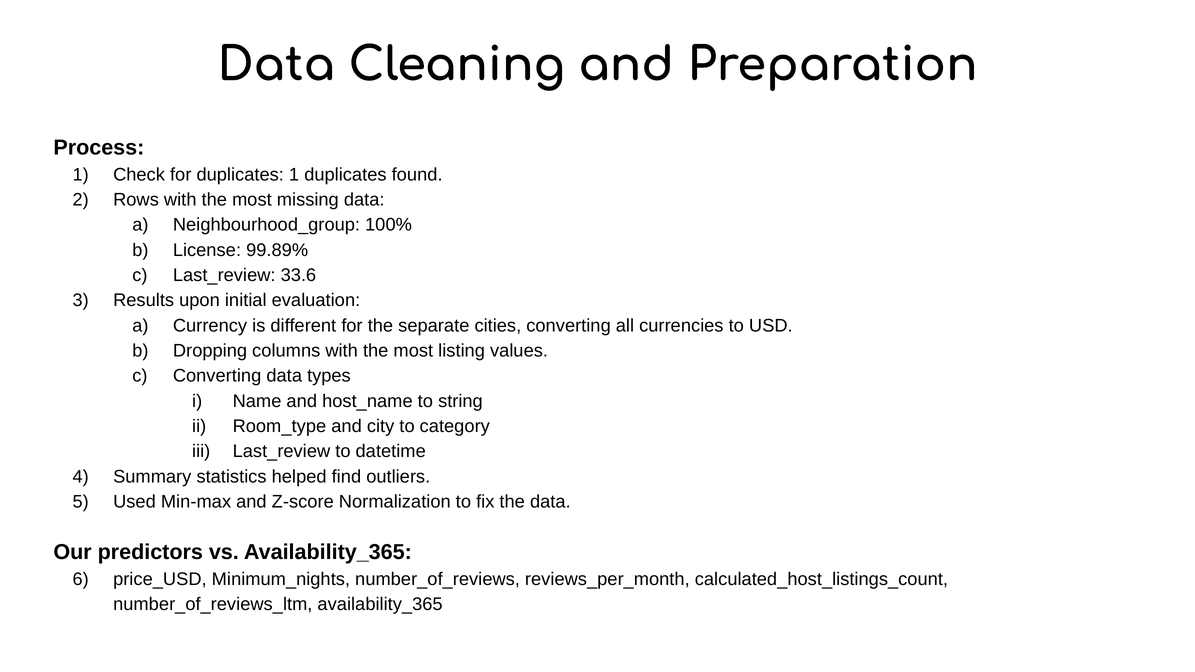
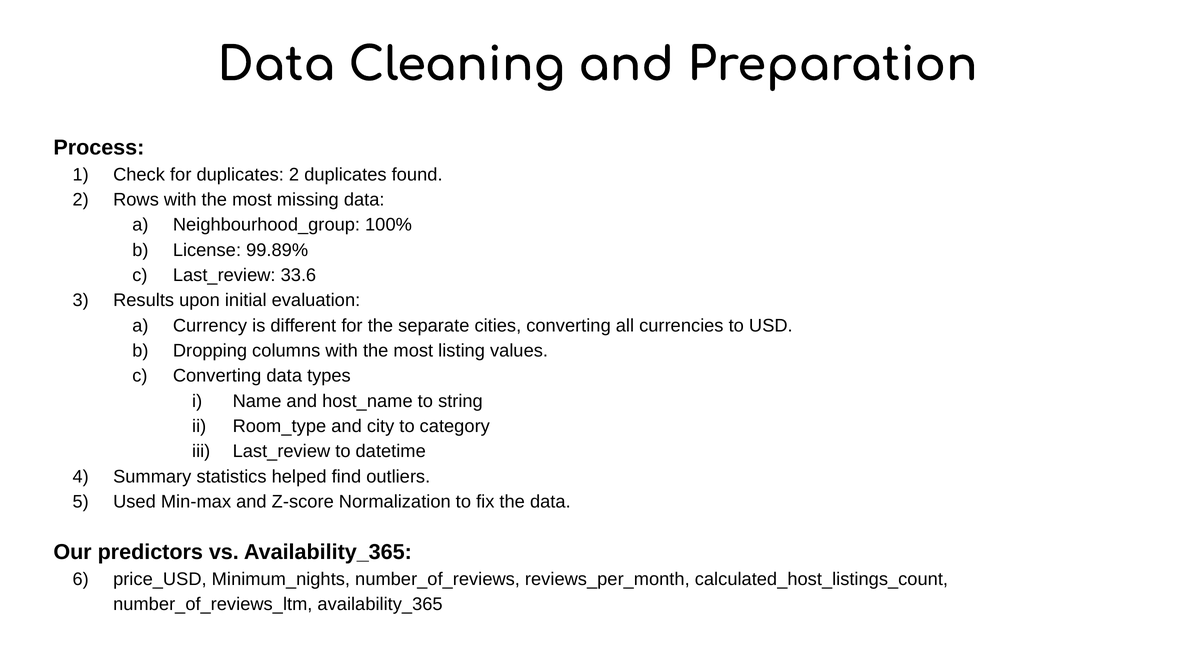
duplicates 1: 1 -> 2
